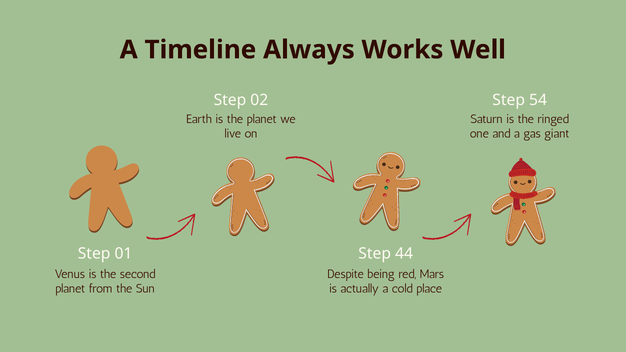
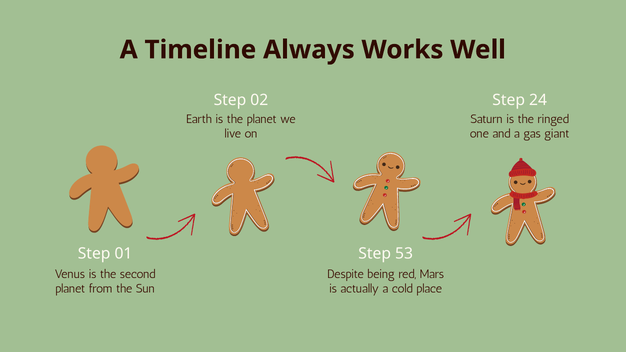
54: 54 -> 24
44: 44 -> 53
